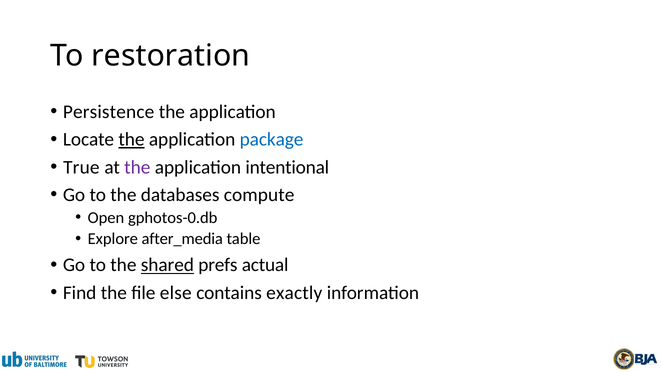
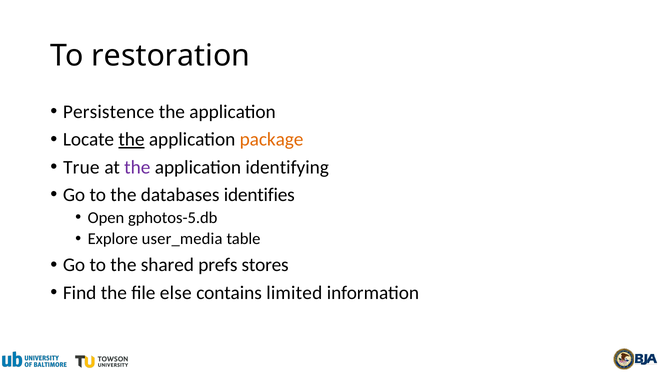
package colour: blue -> orange
intentional: intentional -> identifying
compute: compute -> identifies
gphotos-0.db: gphotos-0.db -> gphotos-5.db
after_media: after_media -> user_media
shared underline: present -> none
actual: actual -> stores
exactly: exactly -> limited
